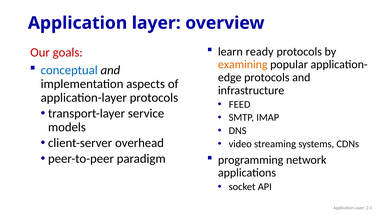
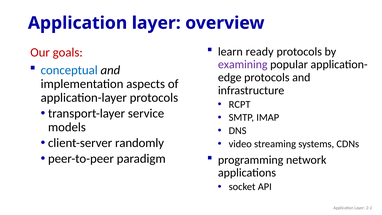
examining colour: orange -> purple
FEED: FEED -> RCPT
overhead: overhead -> randomly
